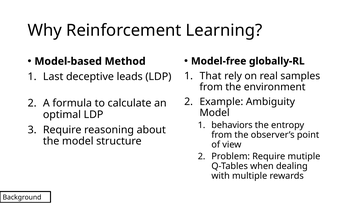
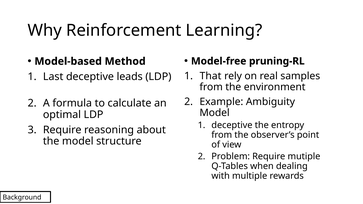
globally-RL: globally-RL -> pruning-RL
behaviors at (232, 125): behaviors -> deceptive
